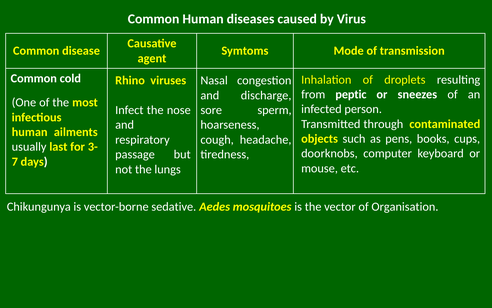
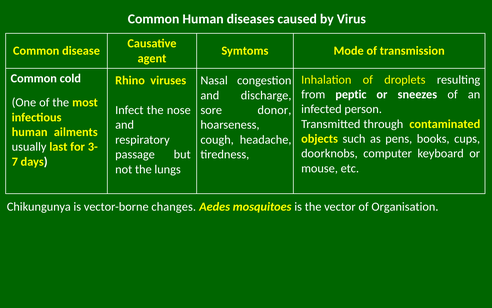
sperm: sperm -> donor
sedative: sedative -> changes
